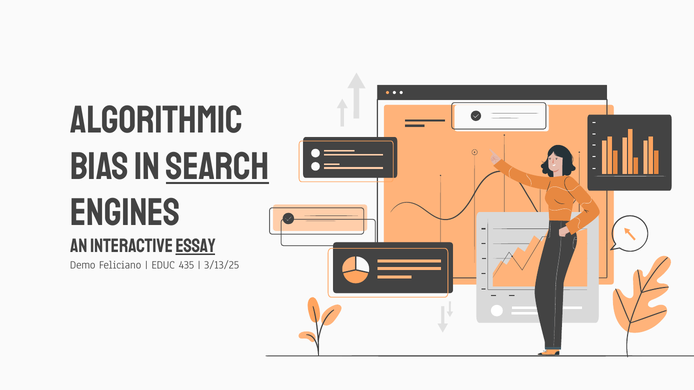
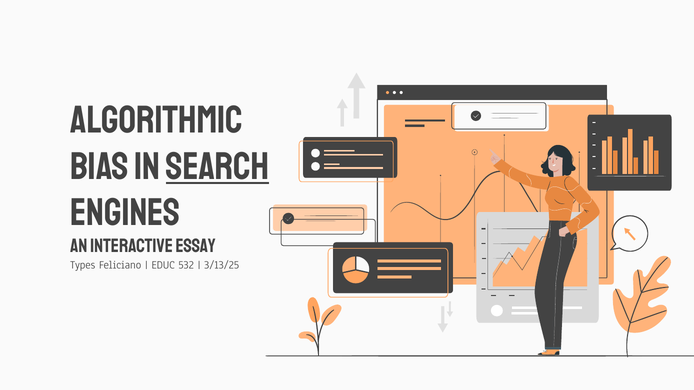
Essay underline: present -> none
Demo: Demo -> Types
435: 435 -> 532
